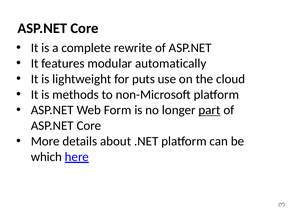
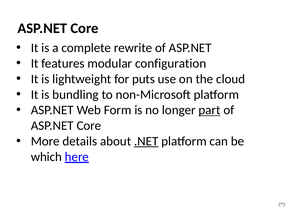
automatically: automatically -> configuration
methods: methods -> bundling
.NET underline: none -> present
